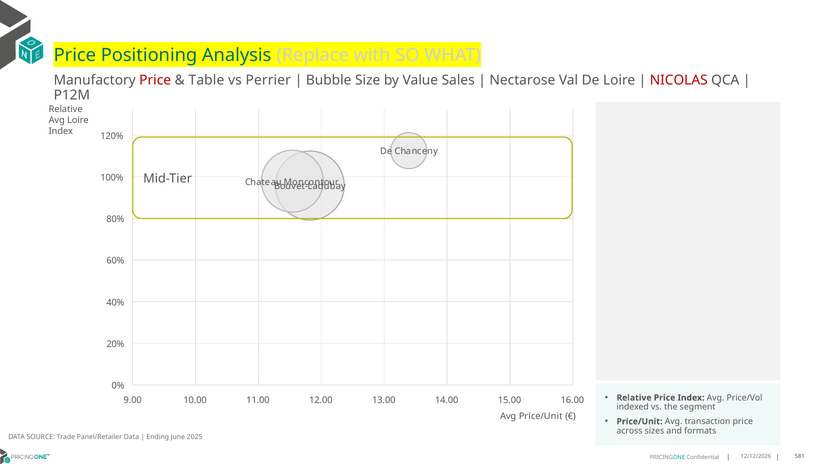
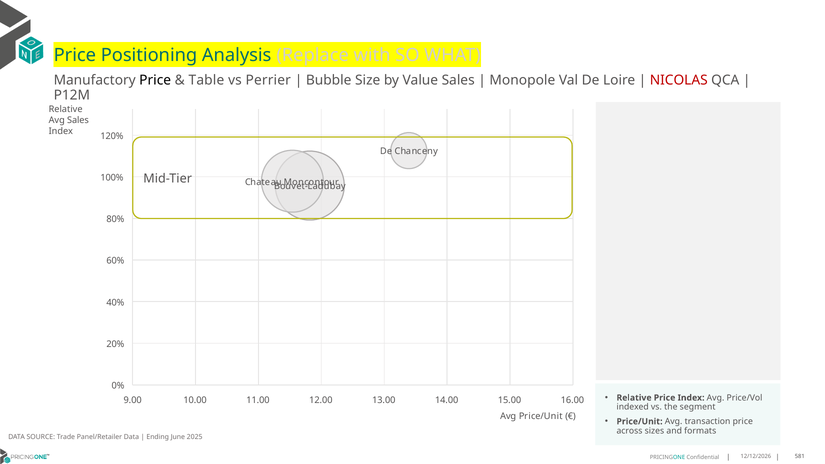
Price at (155, 80) colour: red -> black
Nectarose: Nectarose -> Monopole
Avg Loire: Loire -> Sales
